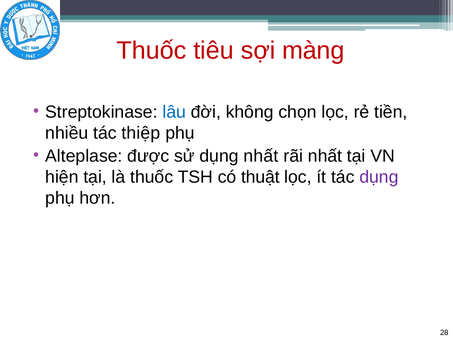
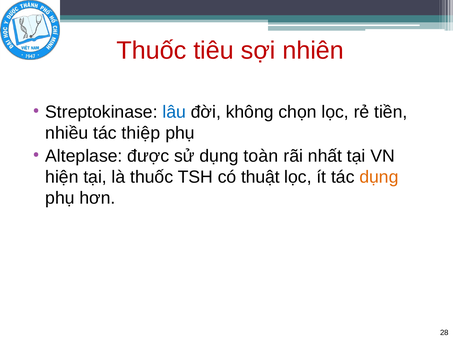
màng: màng -> nhiên
dụng nhất: nhất -> toàn
dụng at (379, 177) colour: purple -> orange
